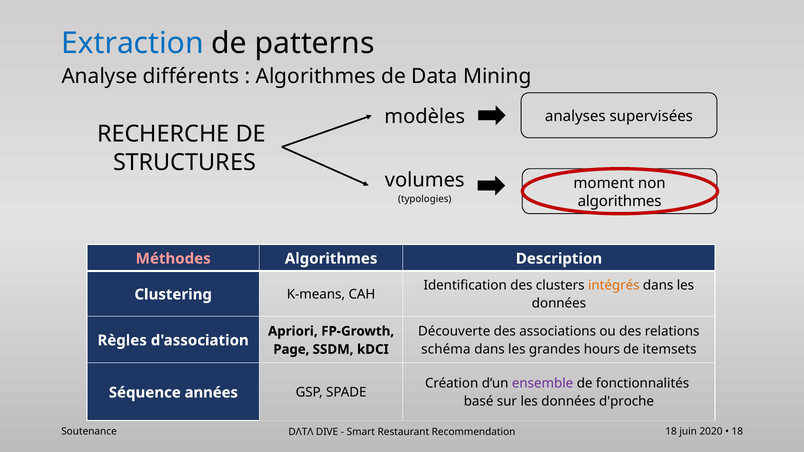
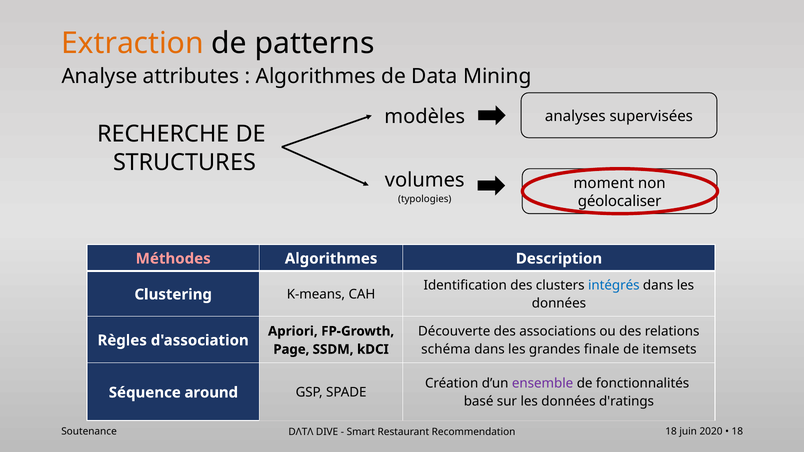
Extraction colour: blue -> orange
différents: différents -> attributes
algorithmes at (620, 201): algorithmes -> géolocaliser
intégrés colour: orange -> blue
hours: hours -> finale
années: années -> around
d'proche: d'proche -> d'ratings
